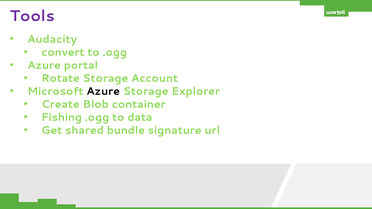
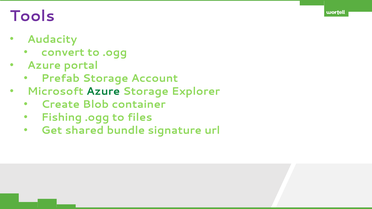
Rotate: Rotate -> Prefab
Azure at (103, 91) colour: black -> green
data: data -> files
